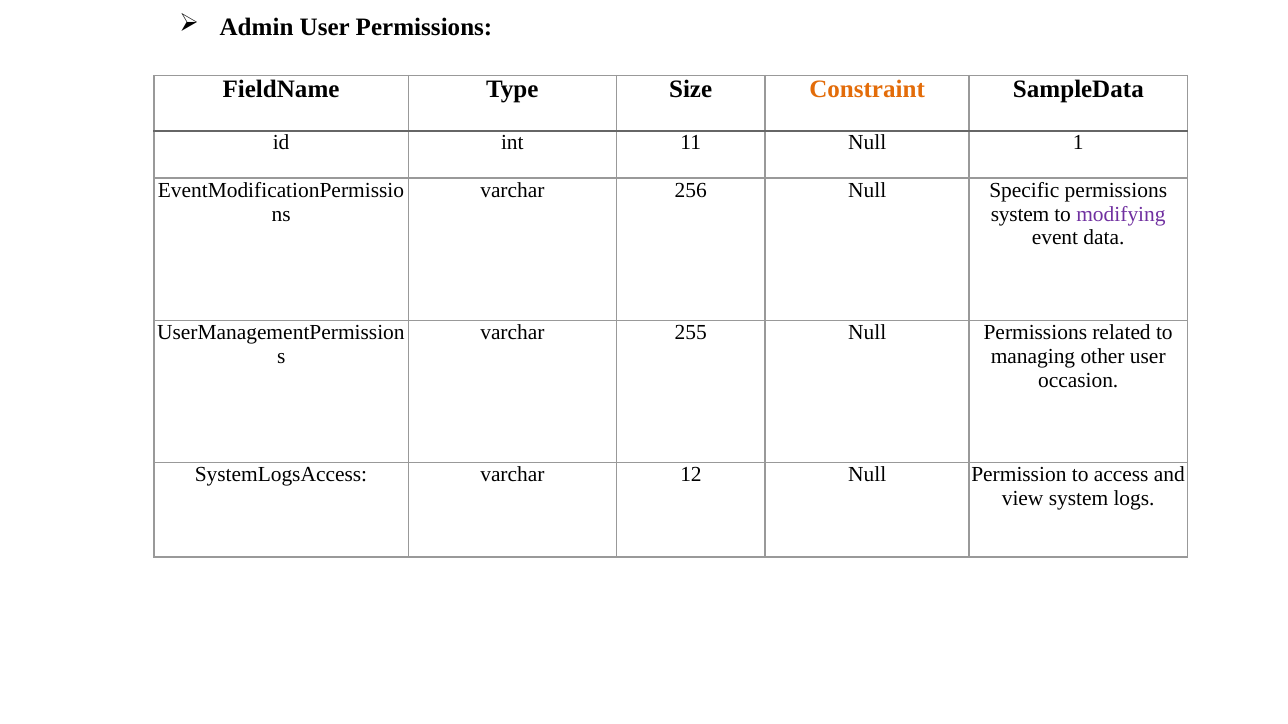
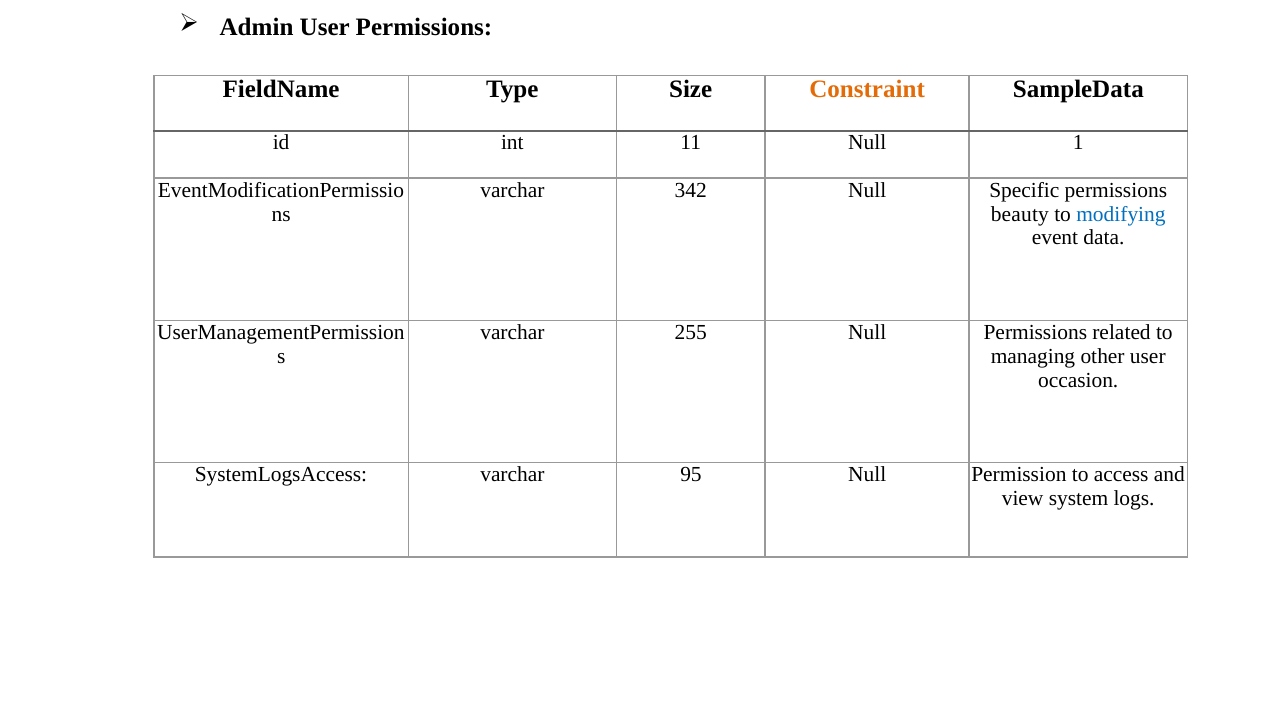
256: 256 -> 342
system at (1020, 214): system -> beauty
modifying colour: purple -> blue
12: 12 -> 95
